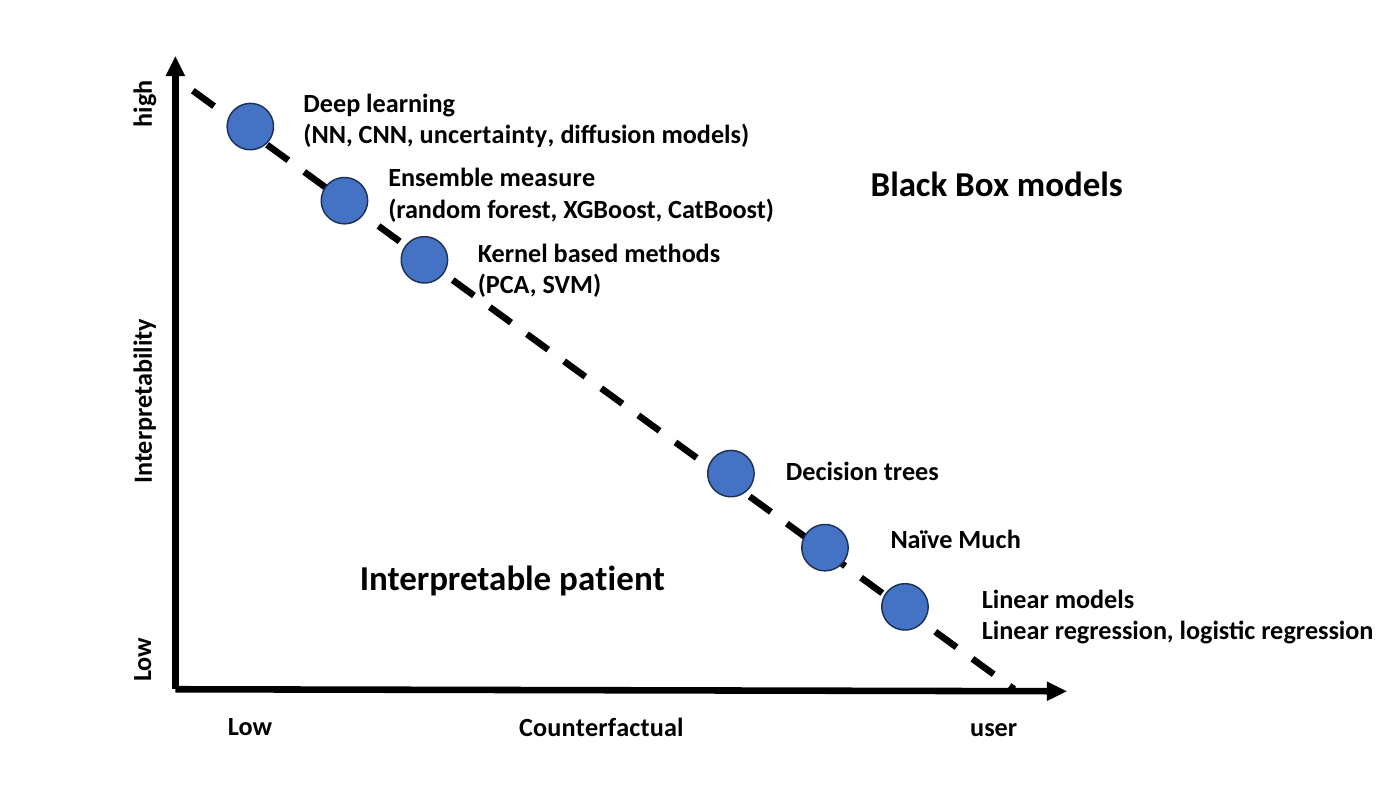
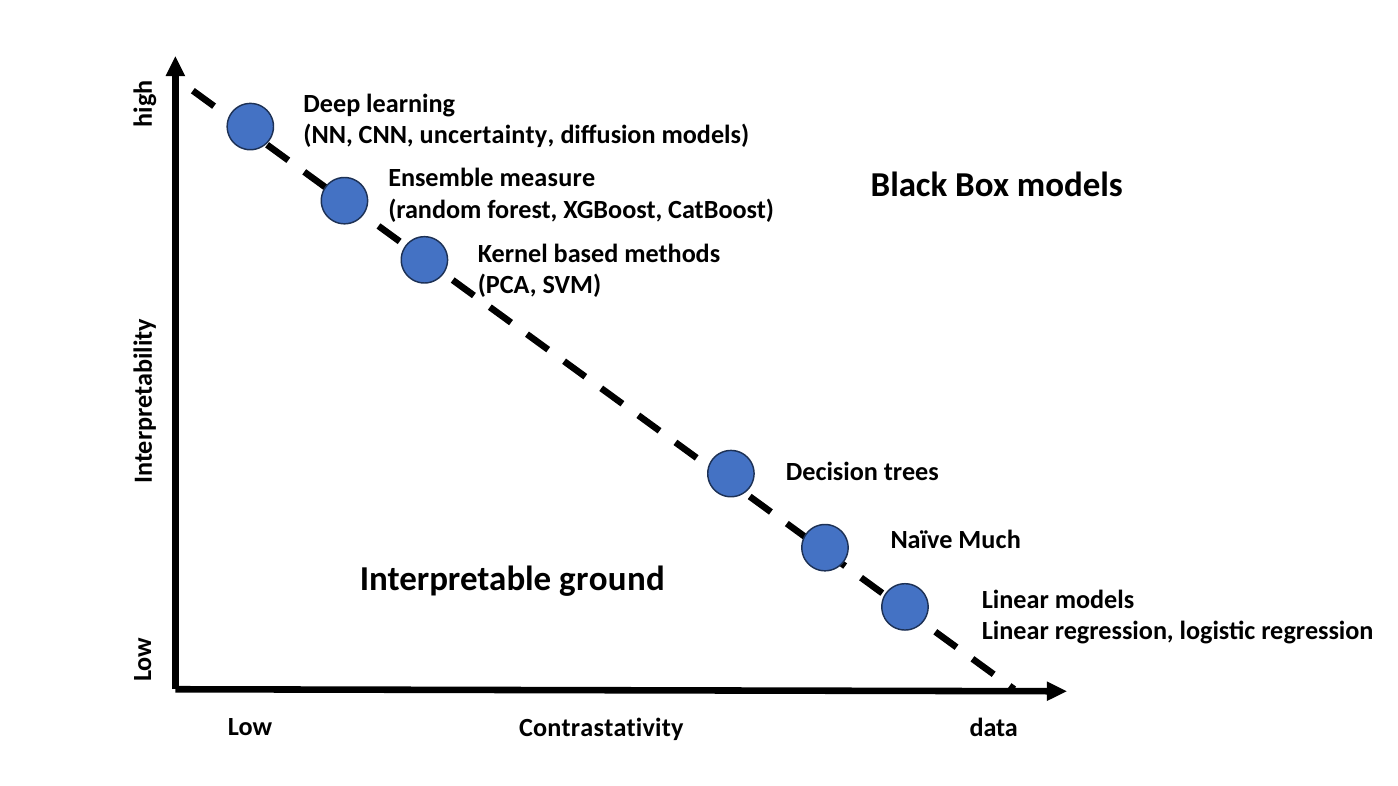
patient: patient -> ground
user: user -> data
Counterfactual: Counterfactual -> Contrastativity
